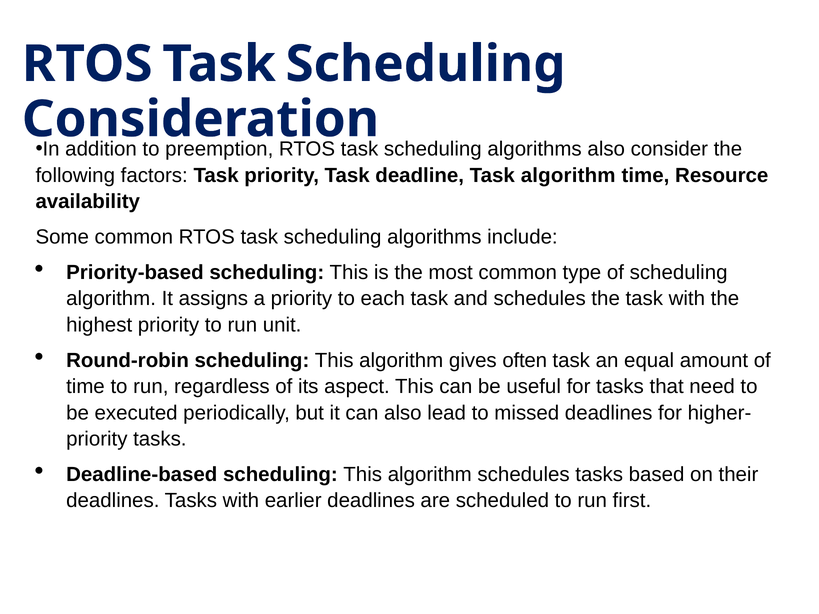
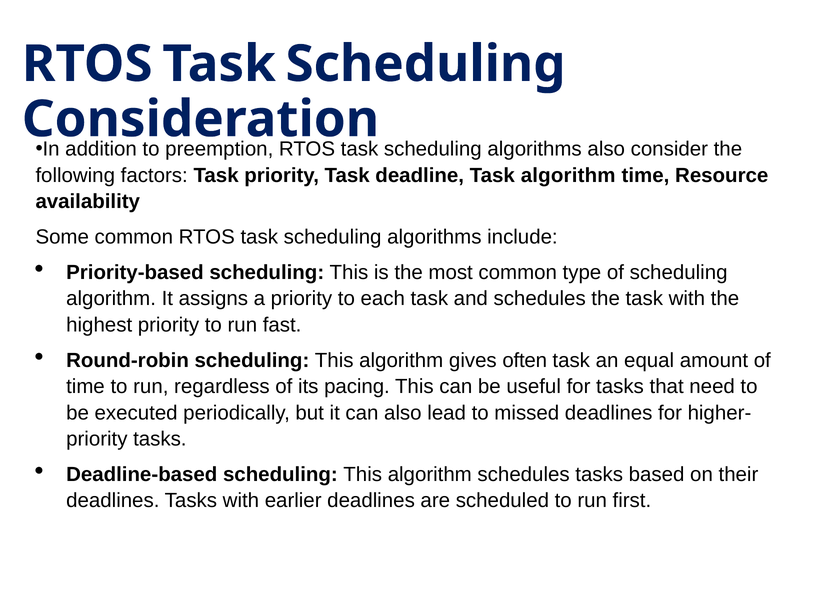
unit: unit -> fast
aspect: aspect -> pacing
